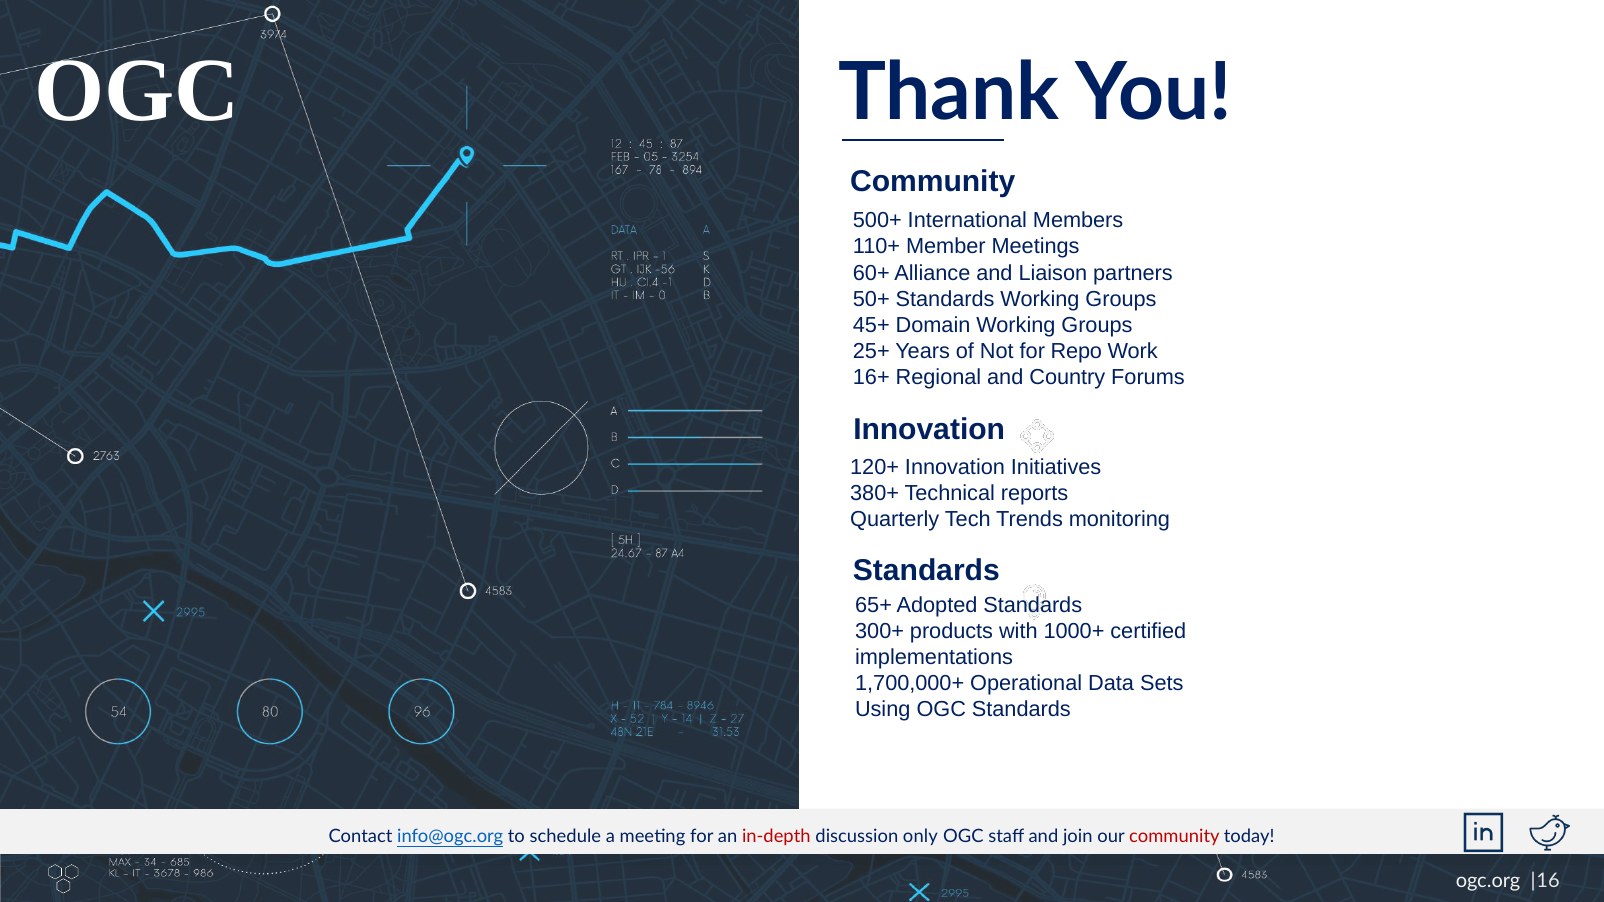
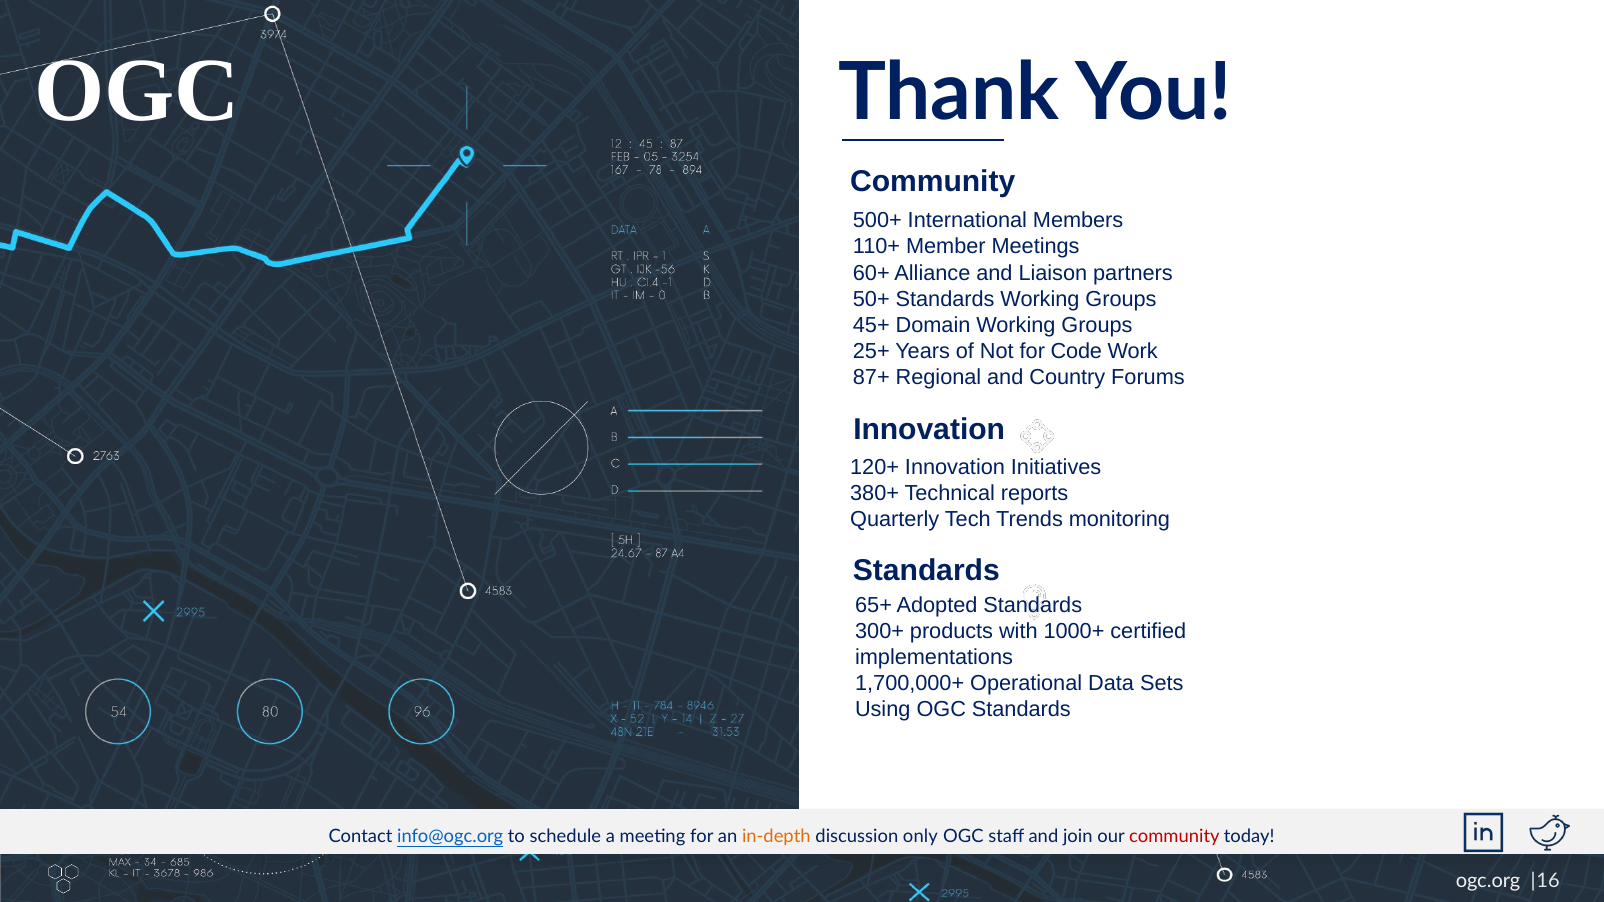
Repo: Repo -> Code
16+: 16+ -> 87+
in-depth colour: red -> orange
